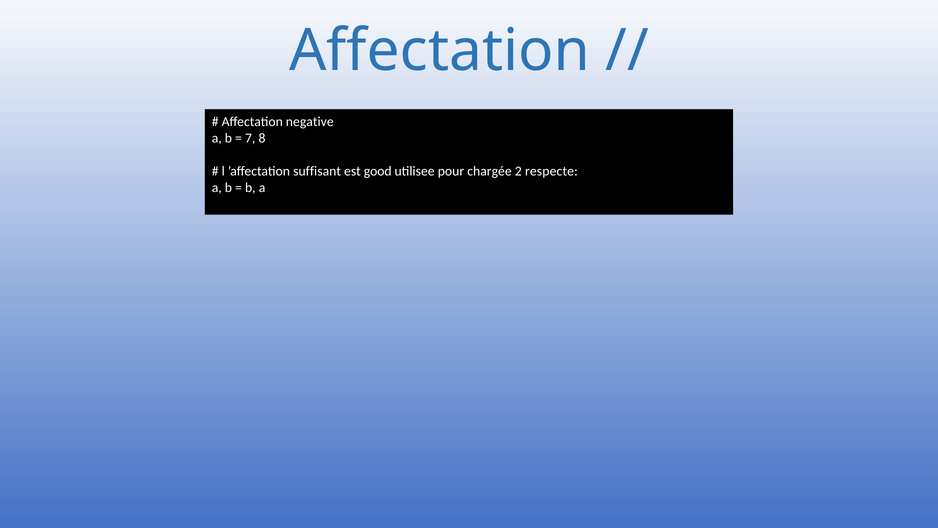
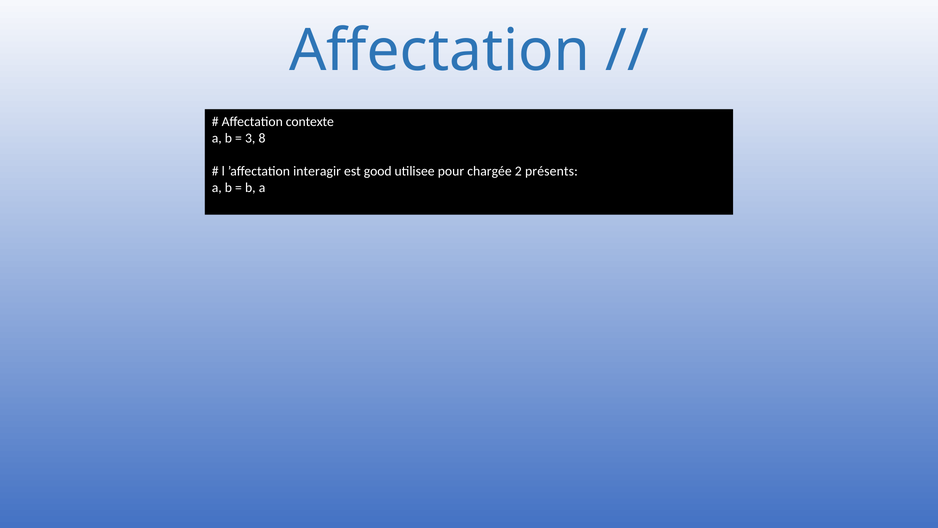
negative: negative -> contexte
7: 7 -> 3
suffisant: suffisant -> interagir
respecte: respecte -> présents
